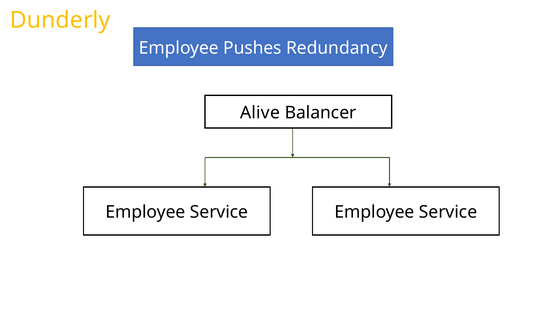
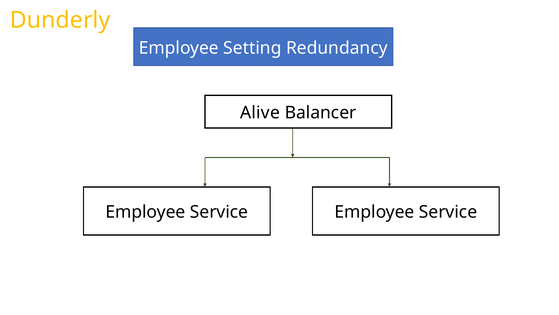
Pushes: Pushes -> Setting
